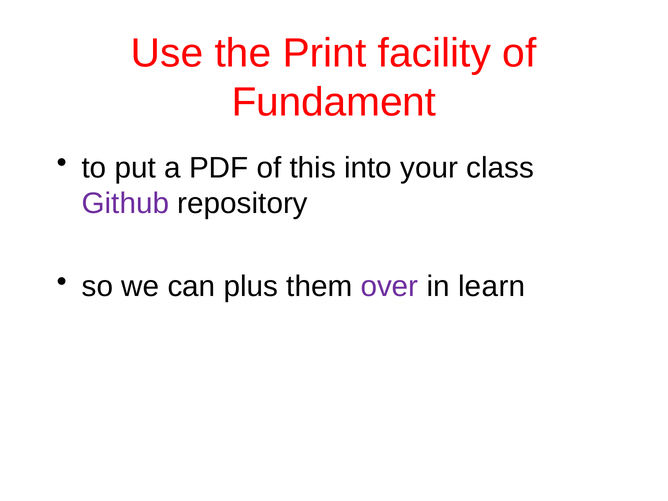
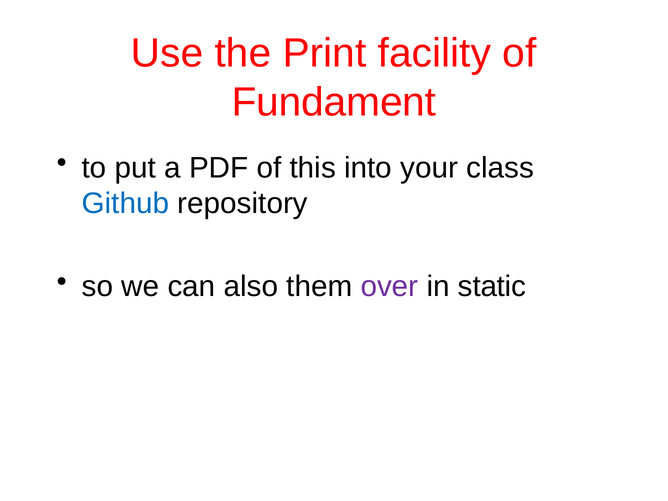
Github colour: purple -> blue
plus: plus -> also
learn: learn -> static
